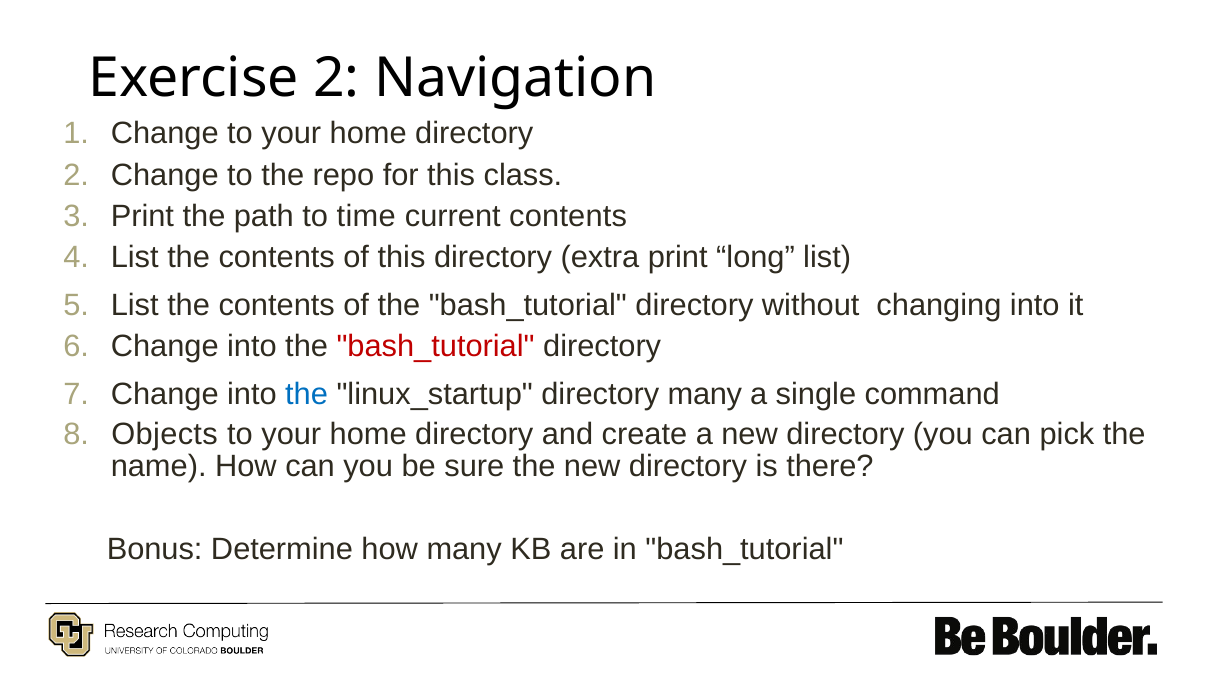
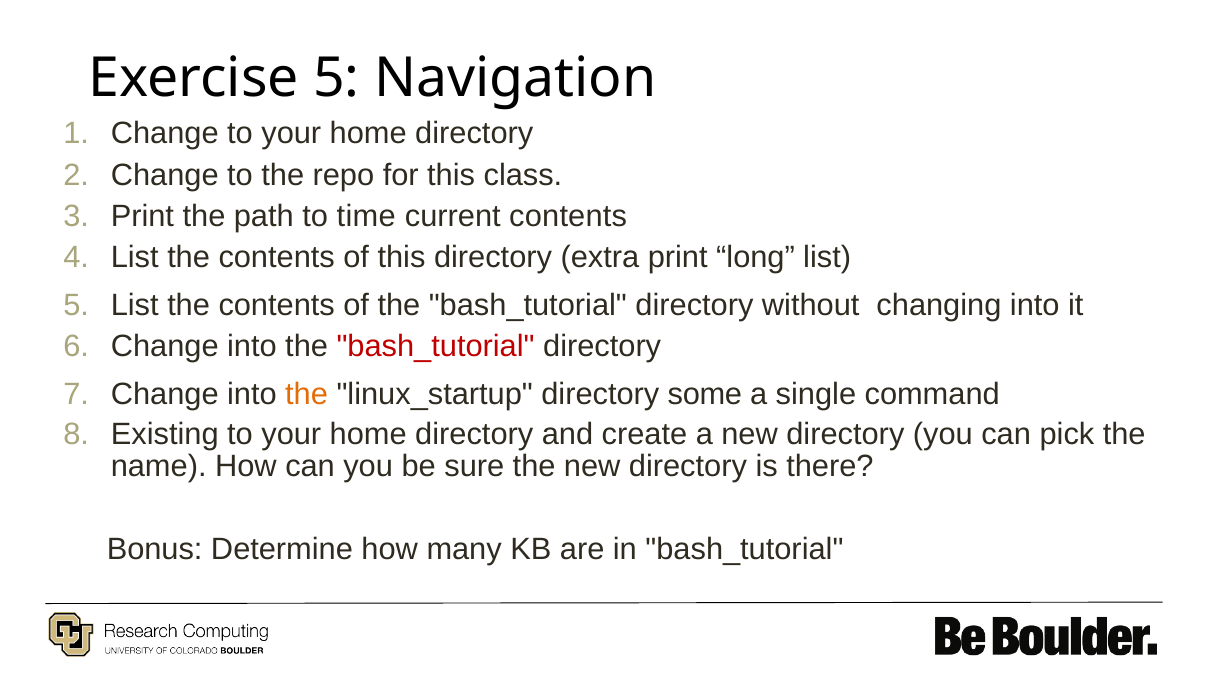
Exercise 2: 2 -> 5
the at (307, 395) colour: blue -> orange
directory many: many -> some
Objects: Objects -> Existing
